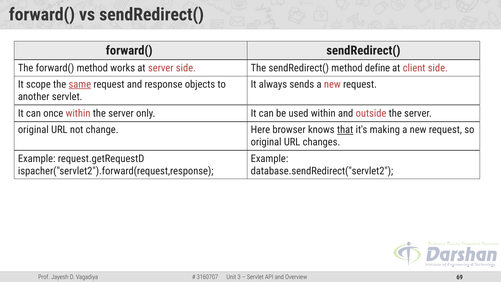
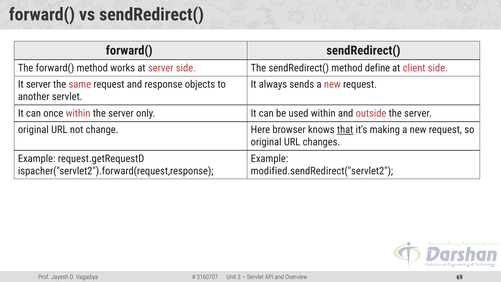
It scope: scope -> server
same underline: present -> none
database.sendRedirect("servlet2: database.sendRedirect("servlet2 -> modified.sendRedirect("servlet2
